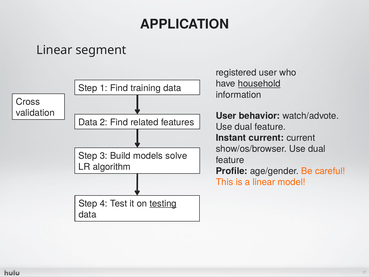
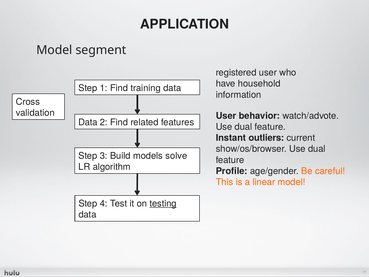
Linear at (54, 50): Linear -> Model
household underline: present -> none
Instant current: current -> outliers
